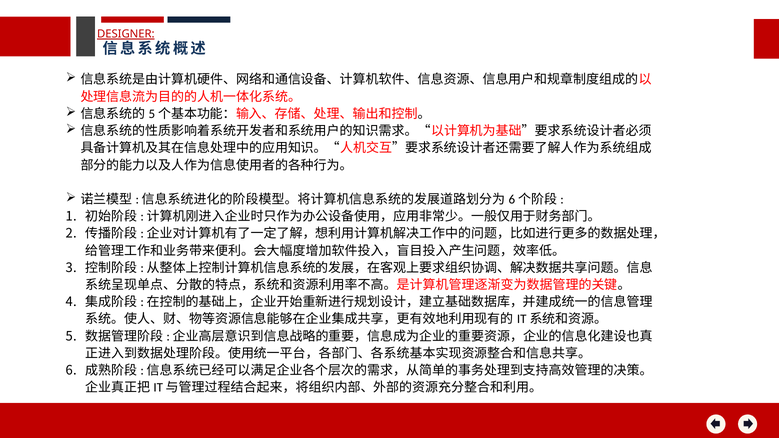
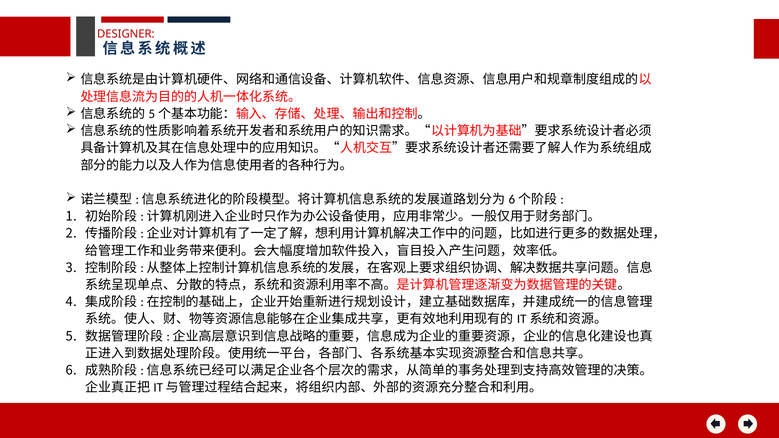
DESIGNER underline: present -> none
